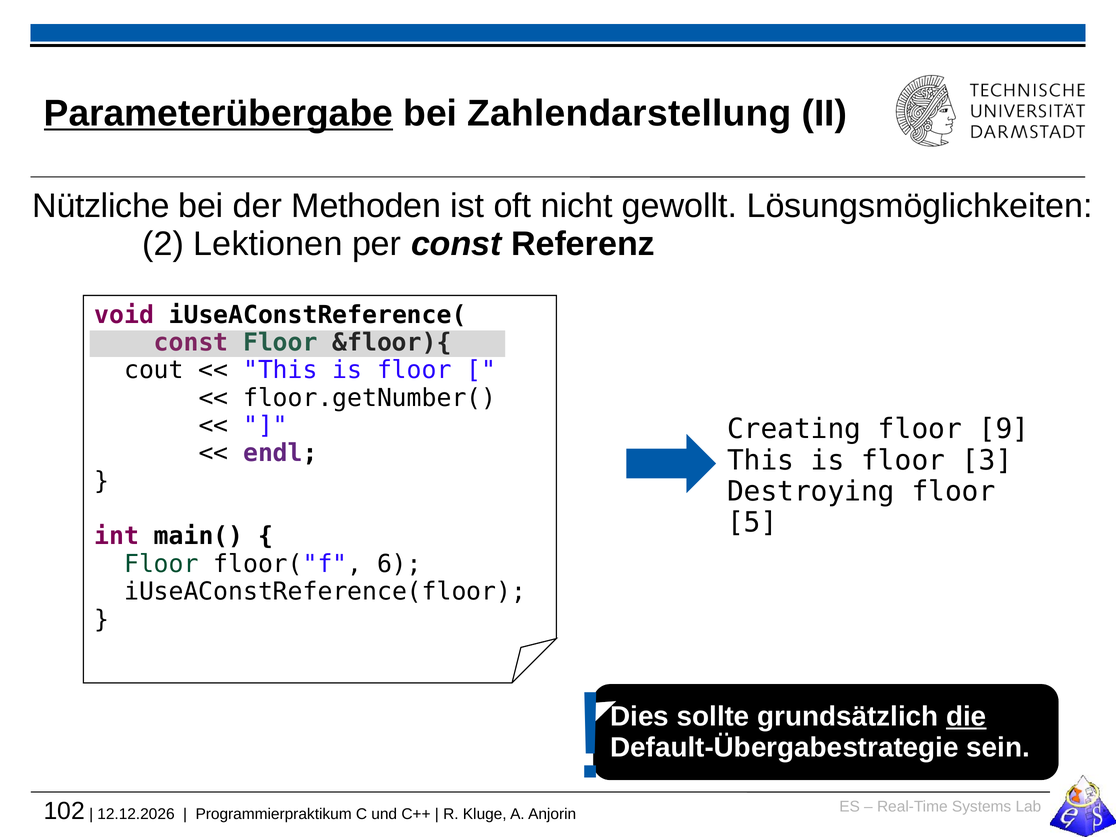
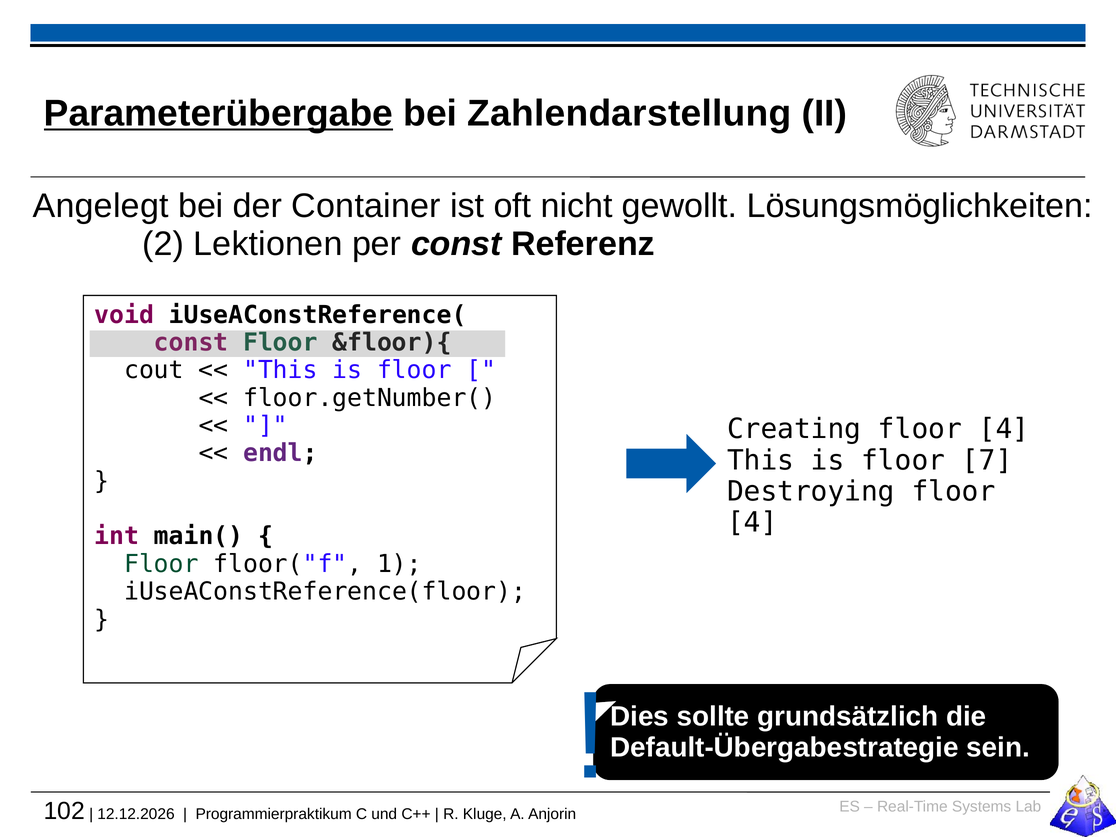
Nützliche: Nützliche -> Angelegt
Methoden: Methoden -> Container
Creating floor 9: 9 -> 4
3: 3 -> 7
5 at (752, 523): 5 -> 4
6: 6 -> 1
die underline: present -> none
